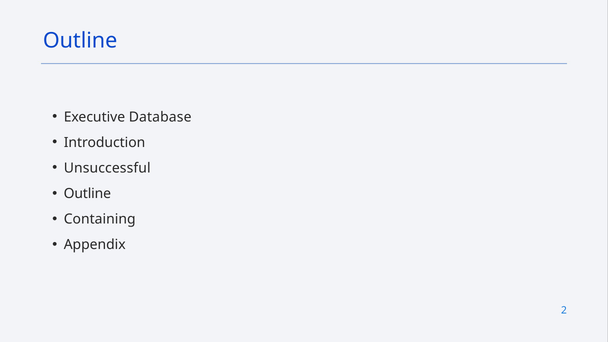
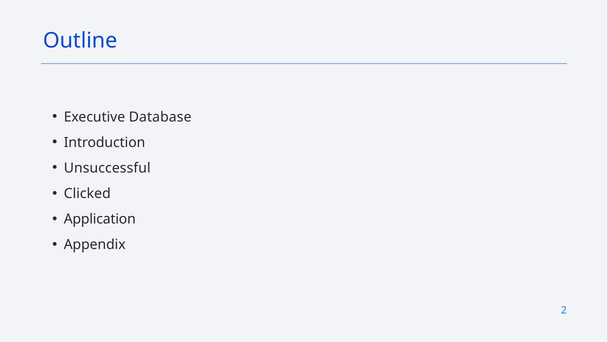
Outline at (87, 194): Outline -> Clicked
Containing: Containing -> Application
